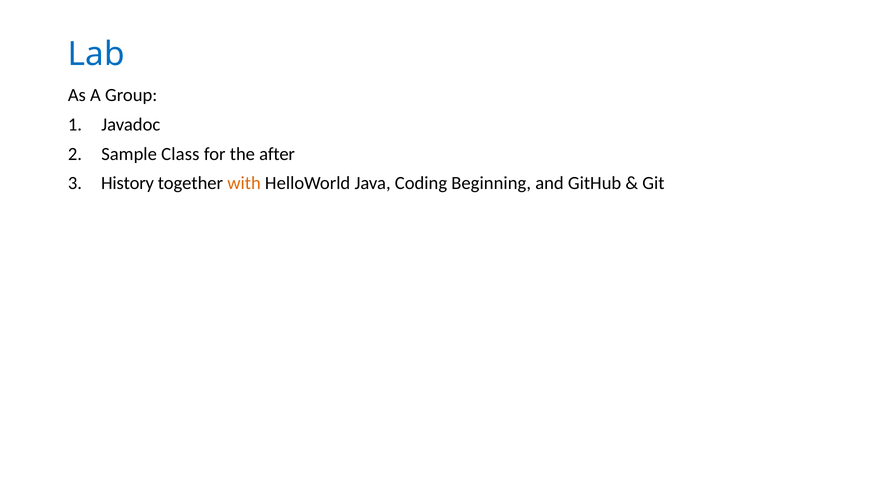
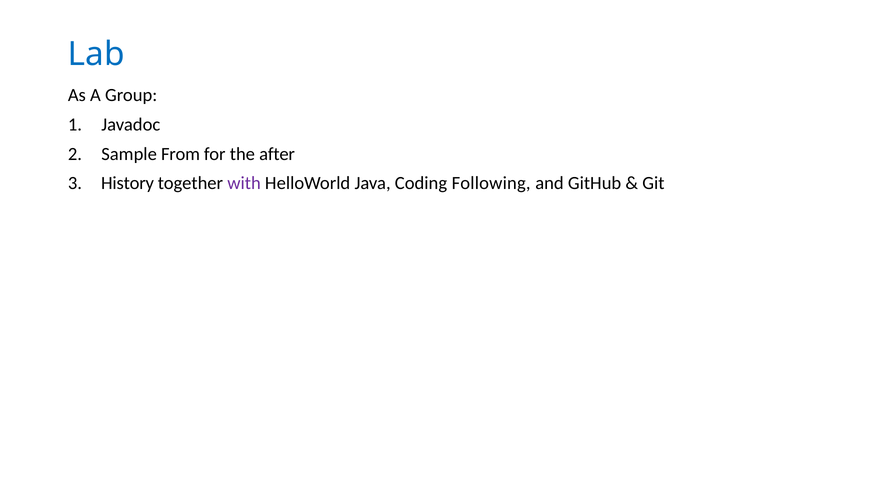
Class: Class -> From
with colour: orange -> purple
Beginning: Beginning -> Following
